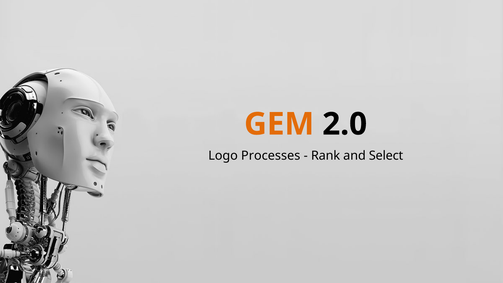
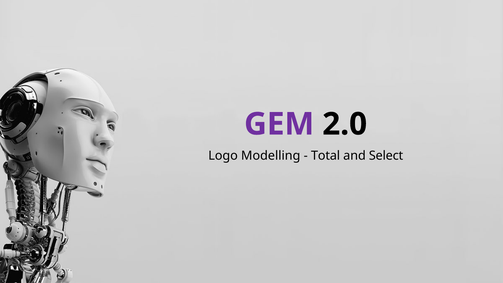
GEM colour: orange -> purple
Processes: Processes -> Modelling
Rank: Rank -> Total
